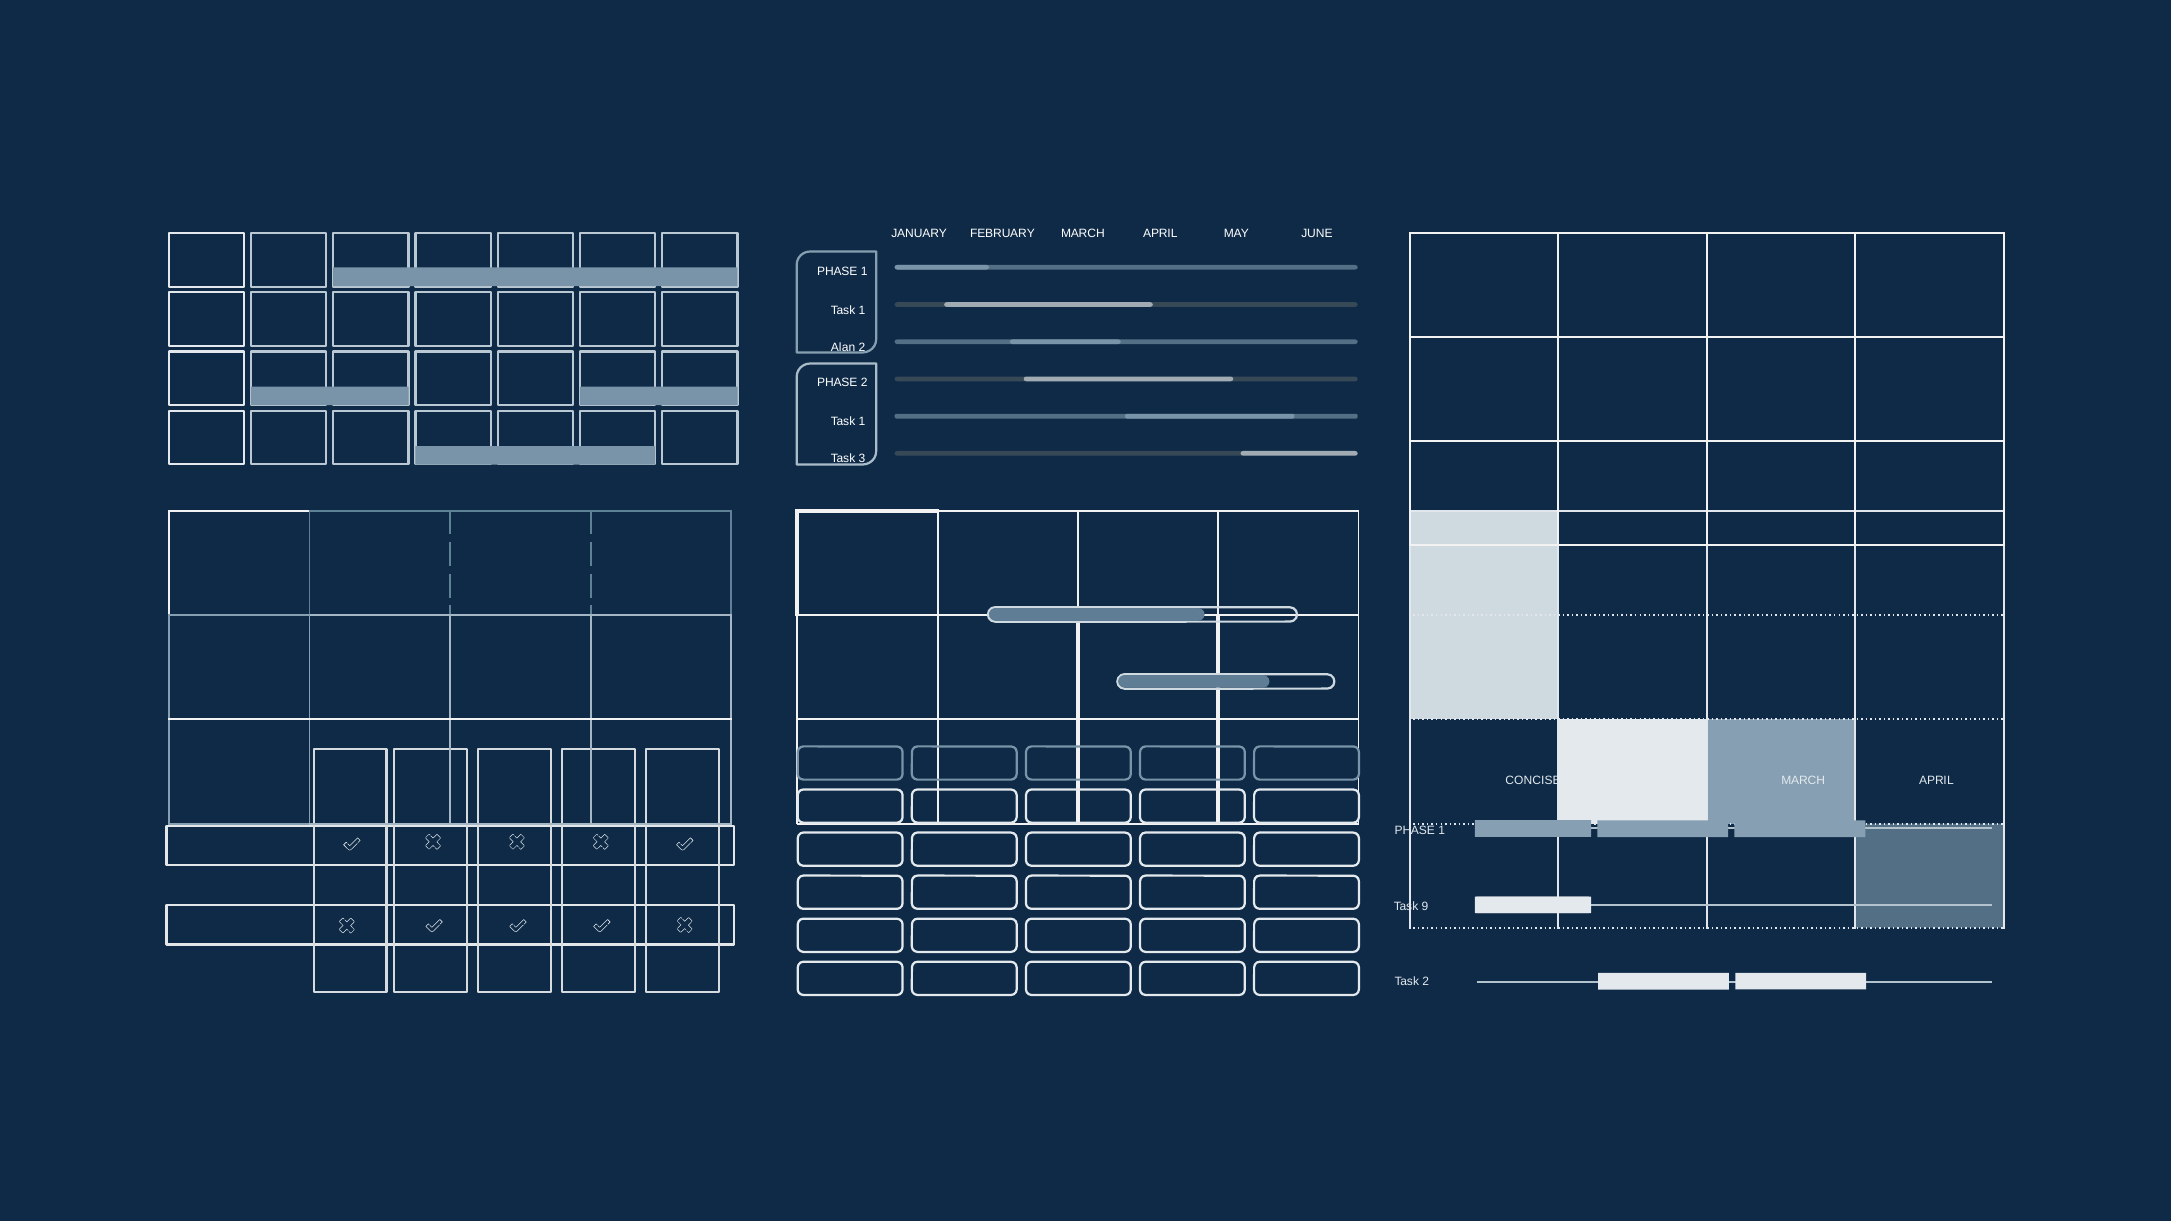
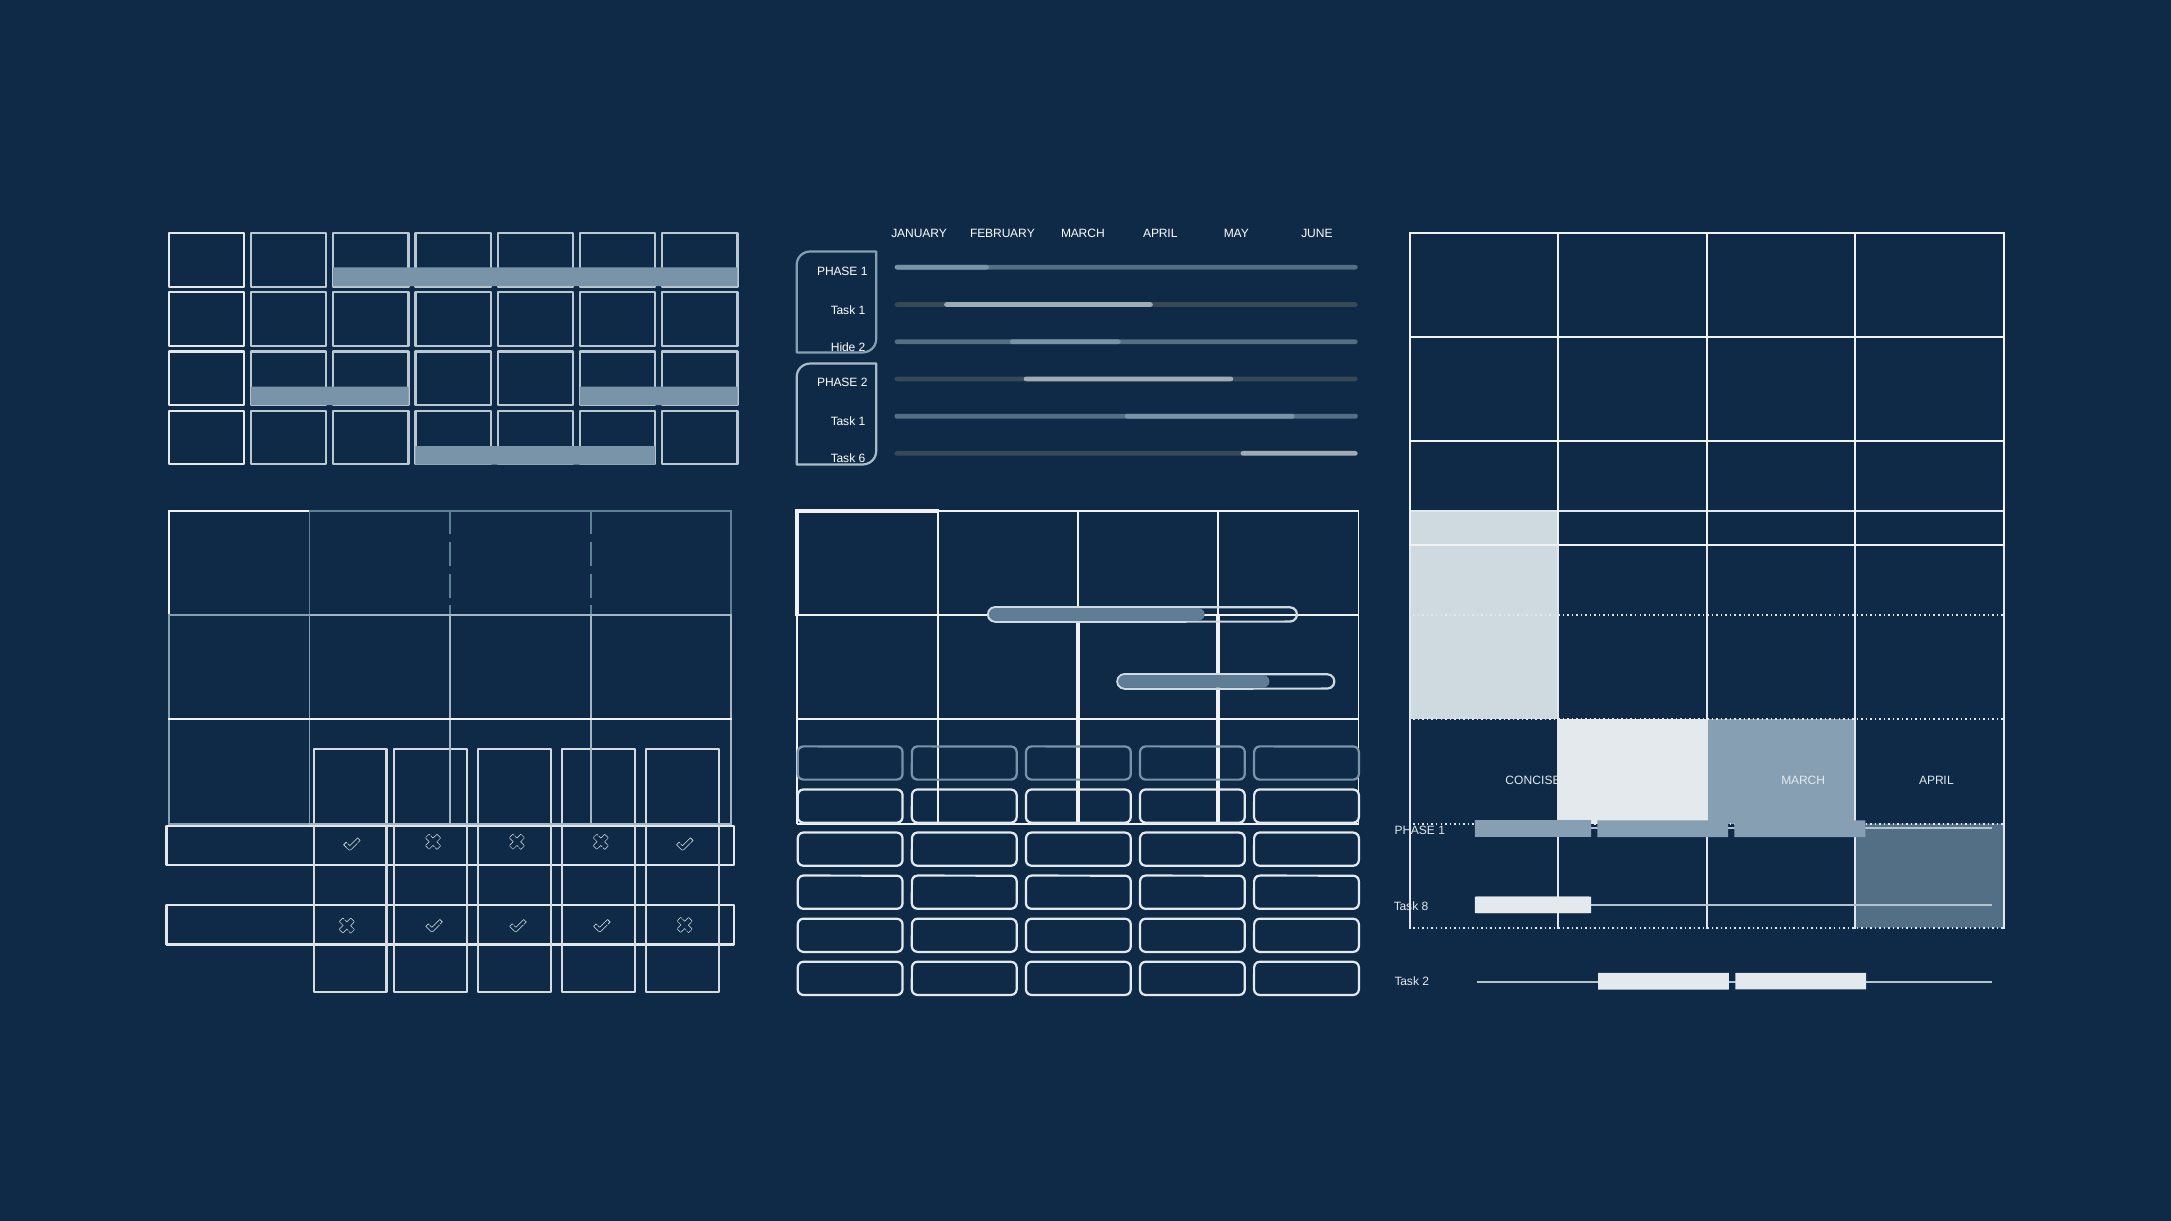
Alan: Alan -> Hide
3: 3 -> 6
9: 9 -> 8
